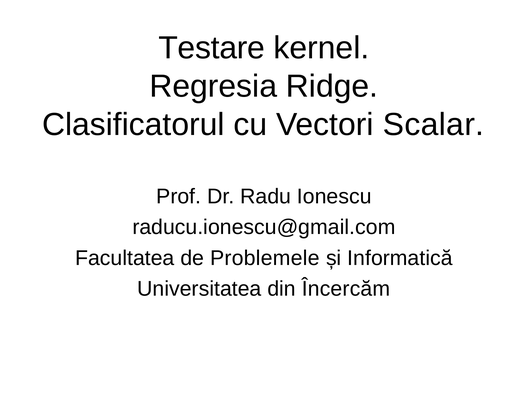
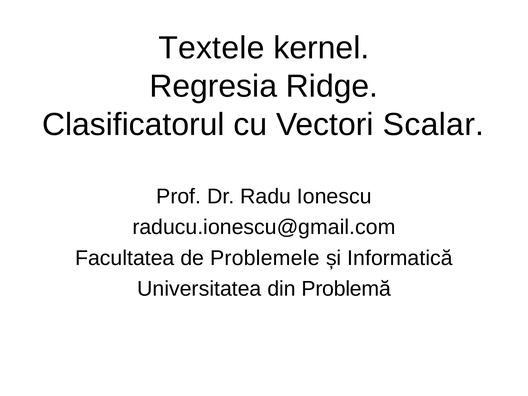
Testare: Testare -> Textele
Încercăm: Încercăm -> Problemă
